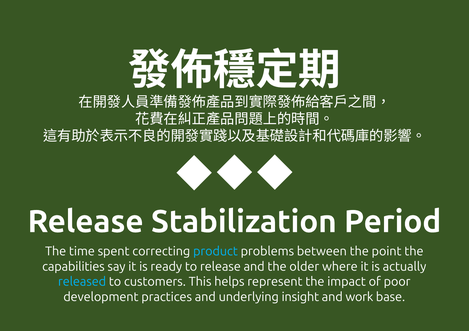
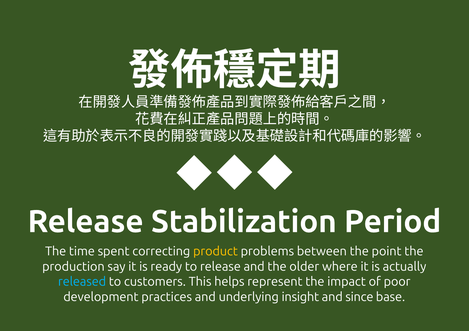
product colour: light blue -> yellow
capabilities: capabilities -> production
work: work -> since
